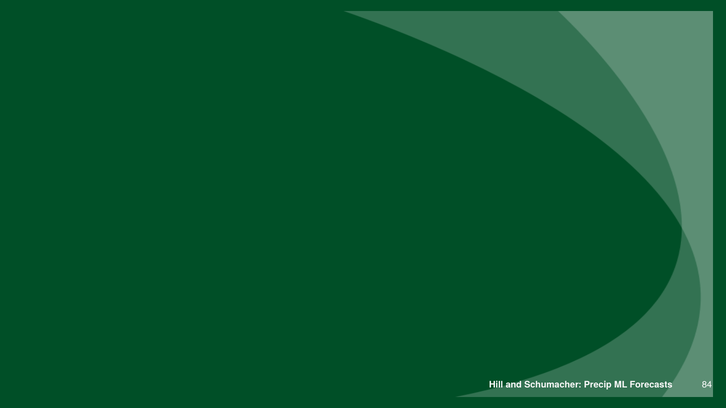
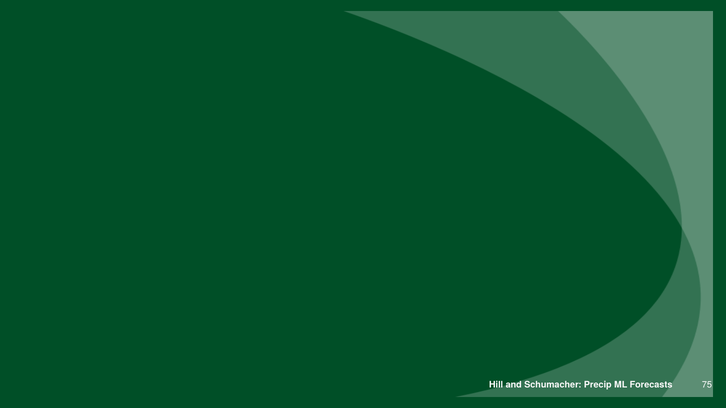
84: 84 -> 75
